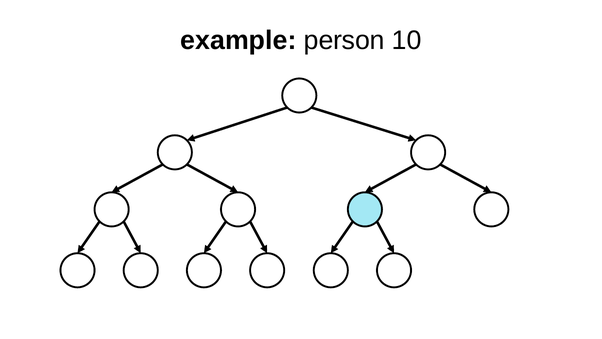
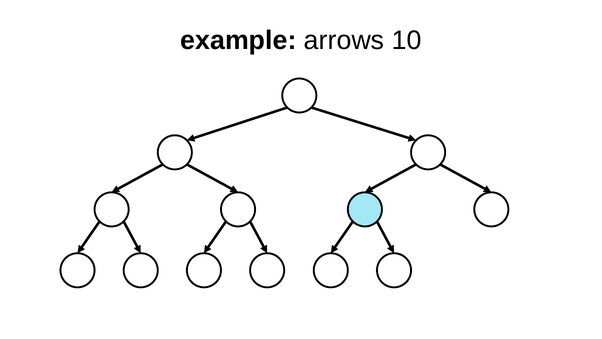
person: person -> arrows
